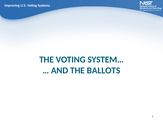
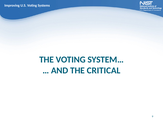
BALLOTS: BALLOTS -> CRITICAL
